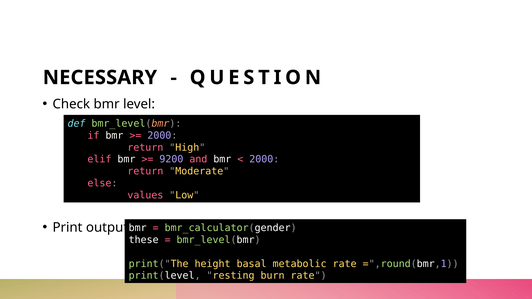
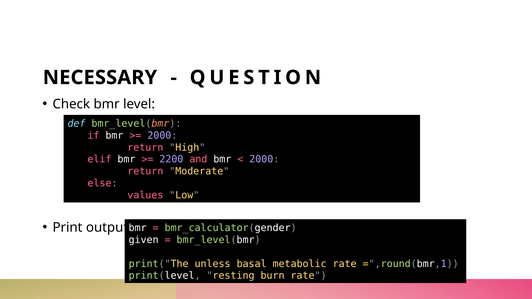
9200: 9200 -> 2200
these: these -> given
height: height -> unless
